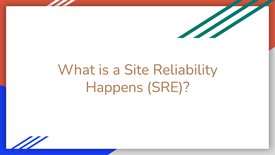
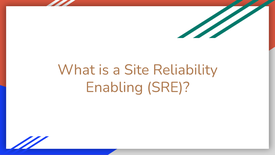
Happens: Happens -> Enabling
